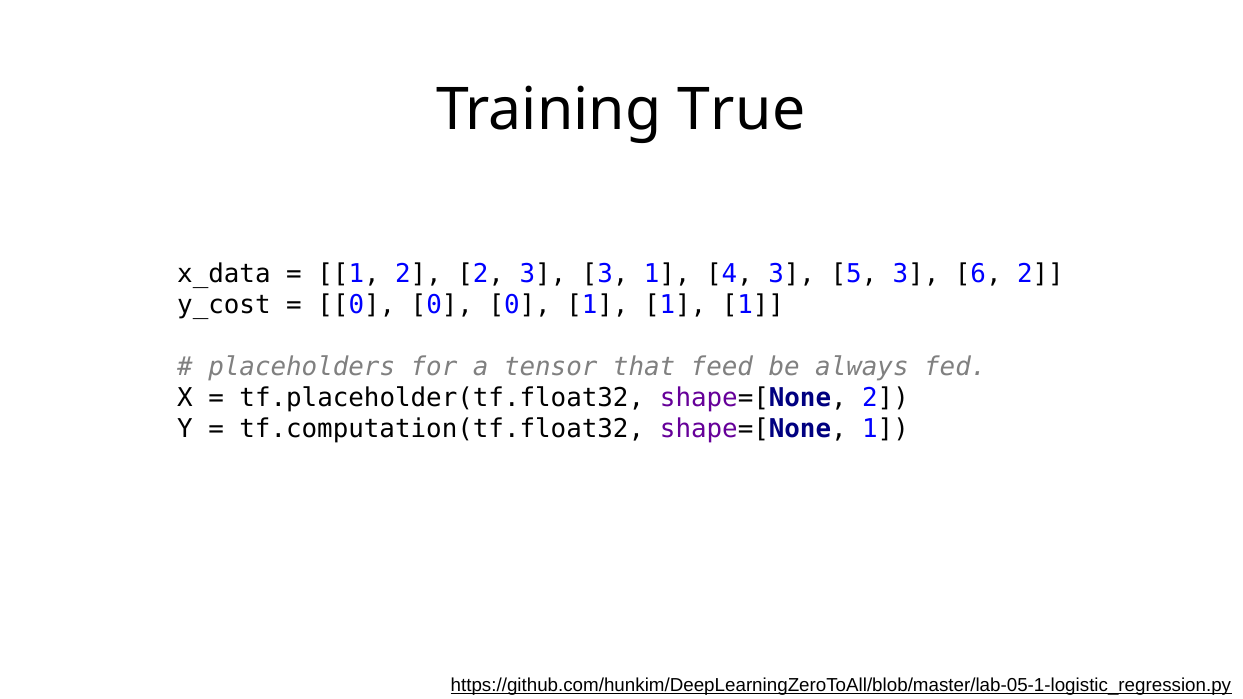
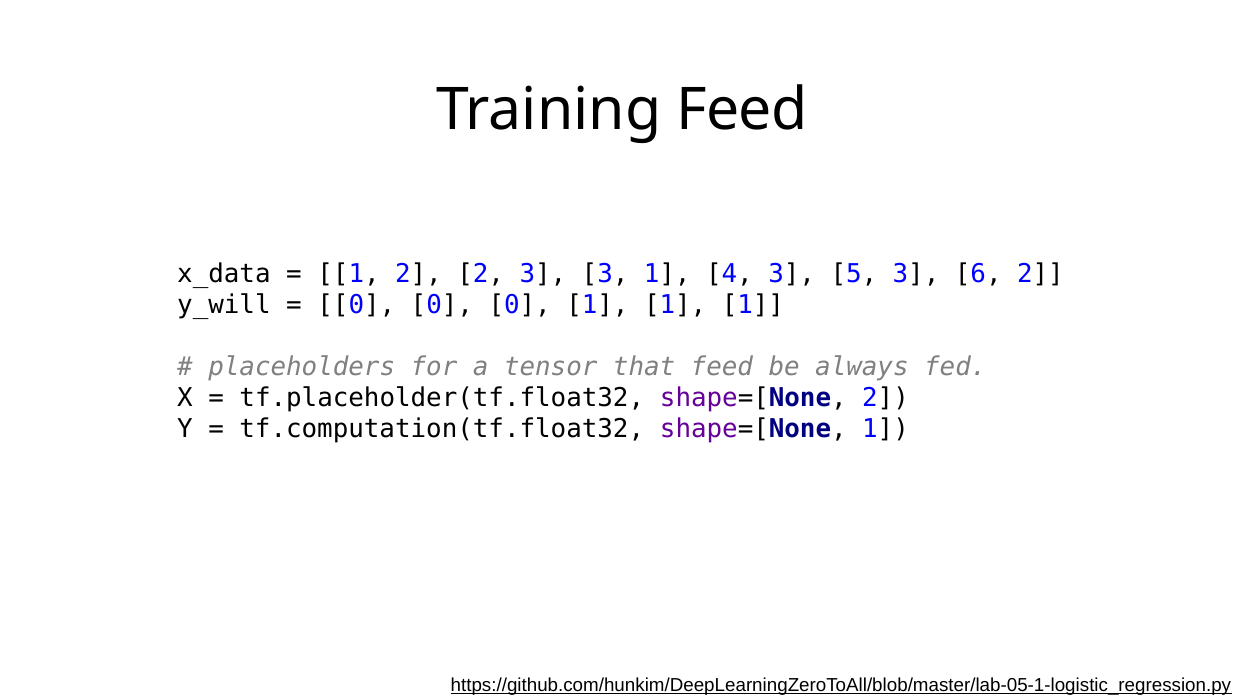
Training True: True -> Feed
y_cost: y_cost -> y_will
